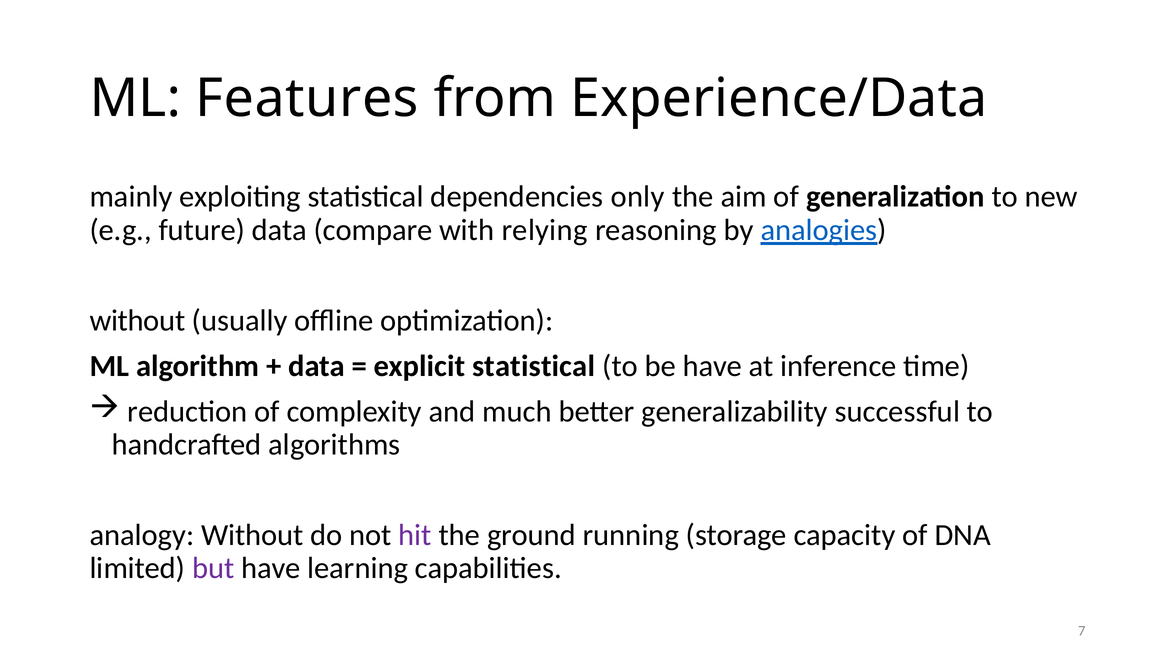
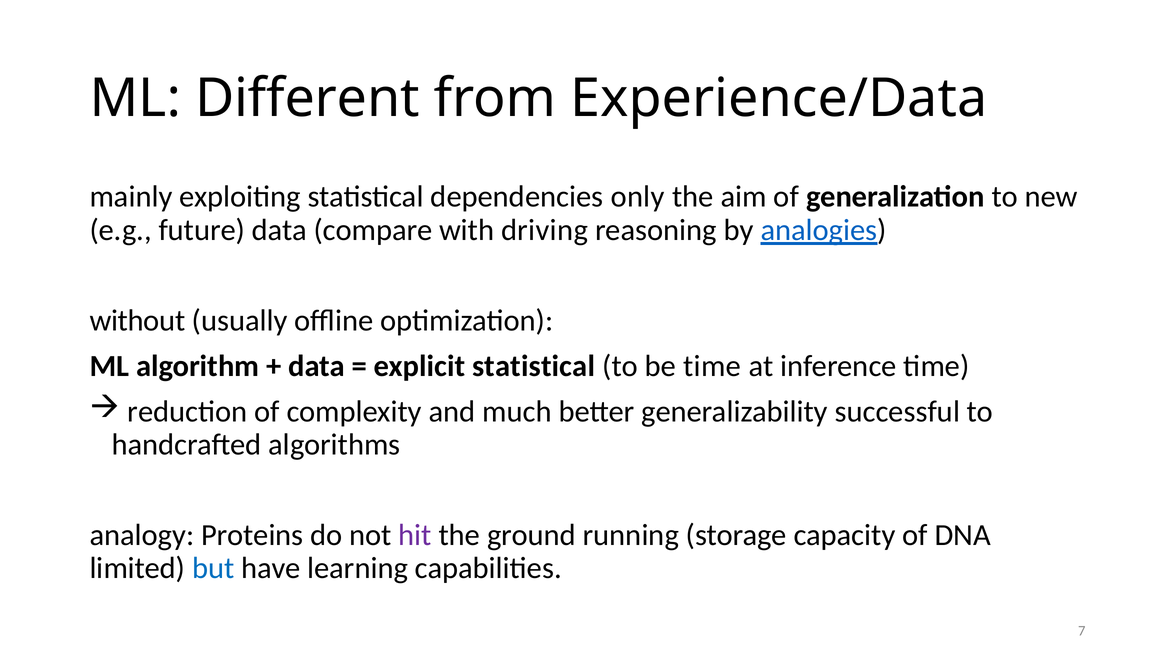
Features: Features -> Different
relying: relying -> driving
be have: have -> time
analogy Without: Without -> Proteins
but colour: purple -> blue
